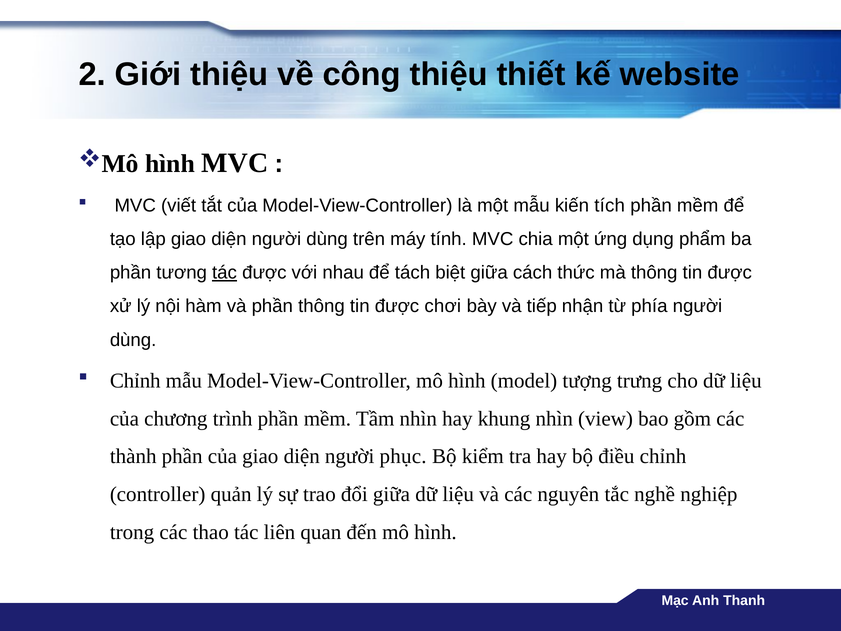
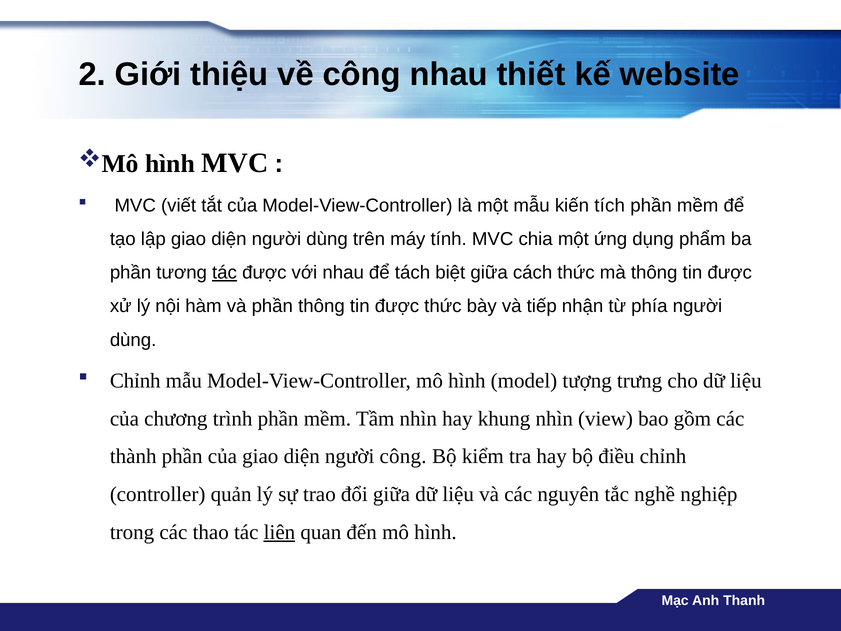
công thiệu: thiệu -> nhau
được chơi: chơi -> thức
người phục: phục -> công
liên underline: none -> present
